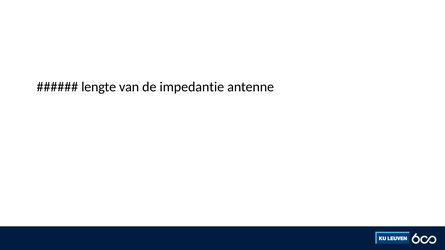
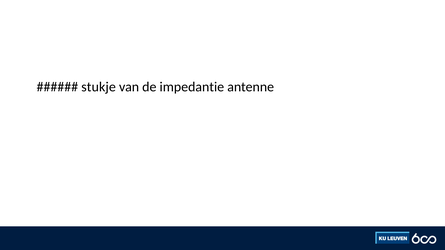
lengte: lengte -> stukje
